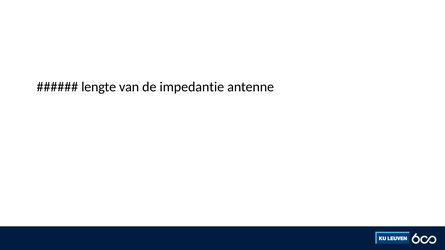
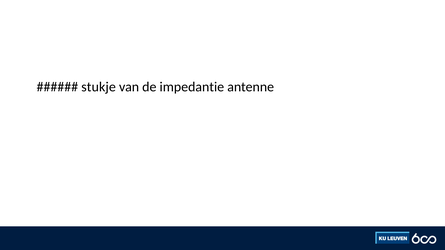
lengte: lengte -> stukje
